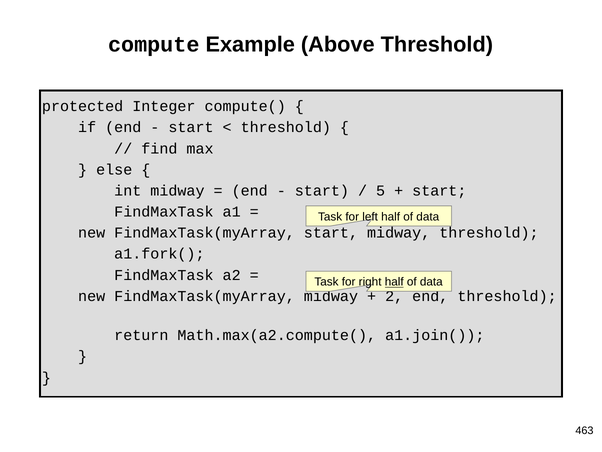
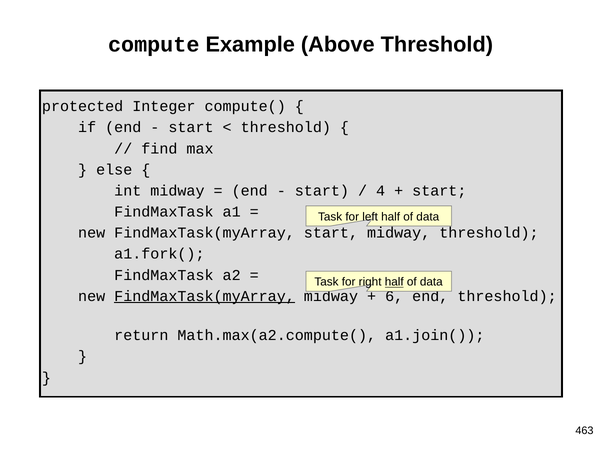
5: 5 -> 4
FindMaxTask(myArray at (205, 296) underline: none -> present
2: 2 -> 6
